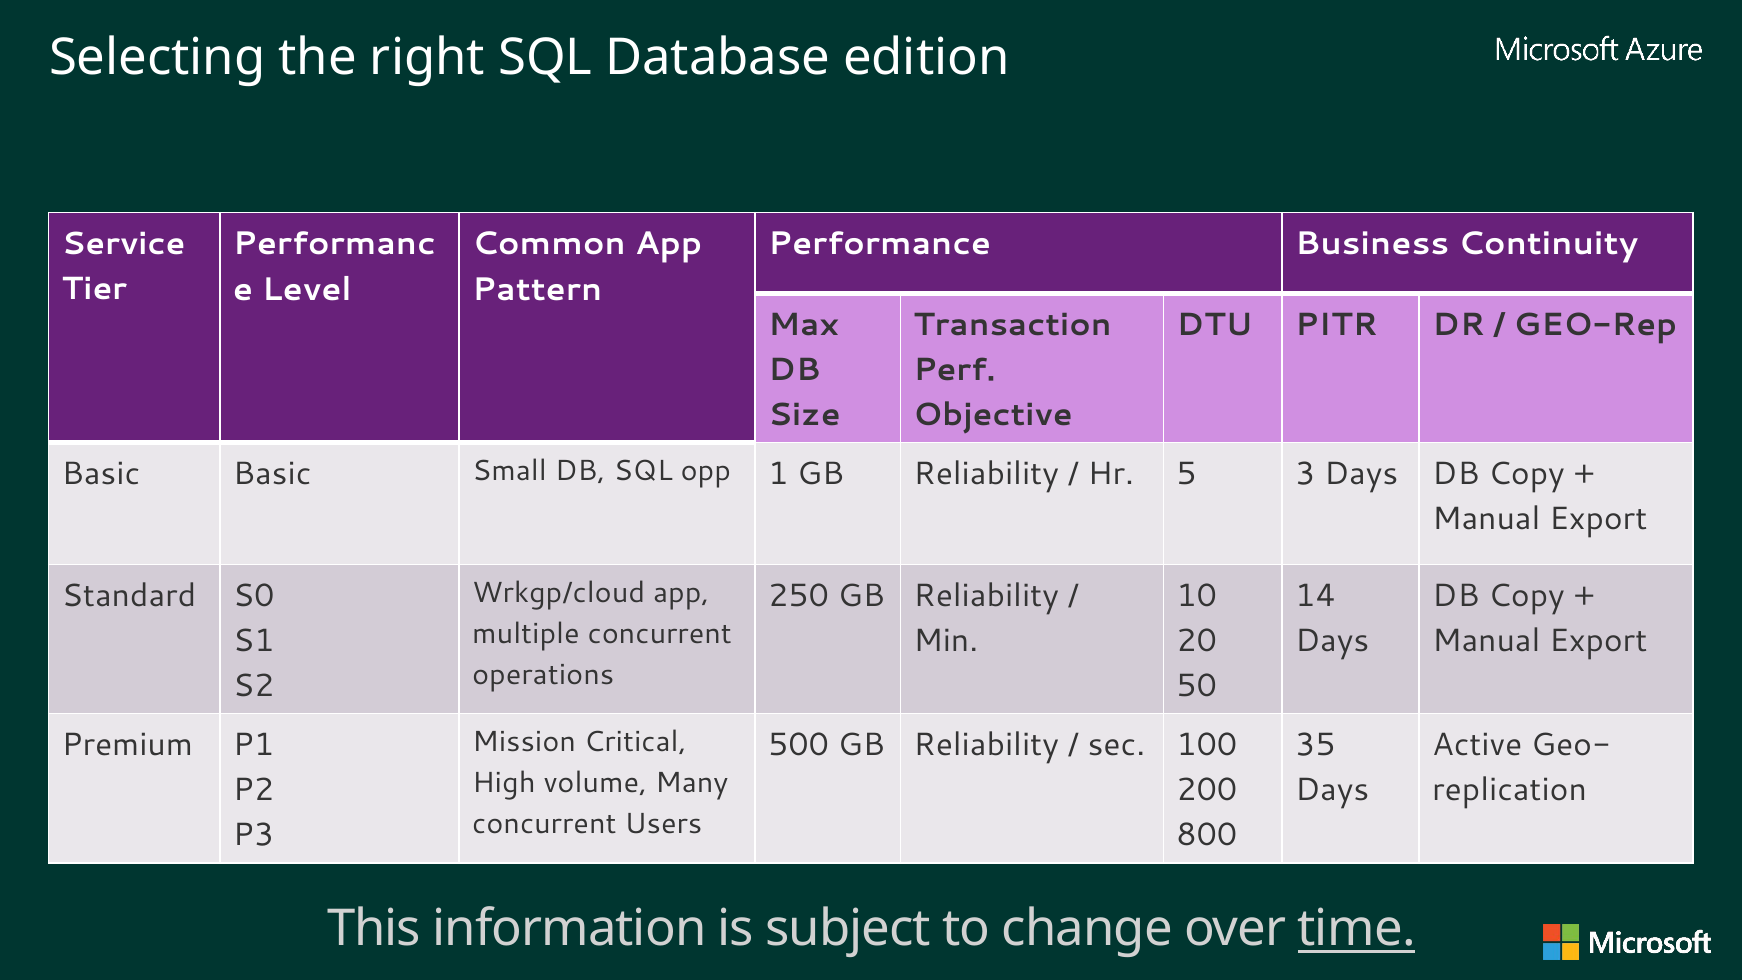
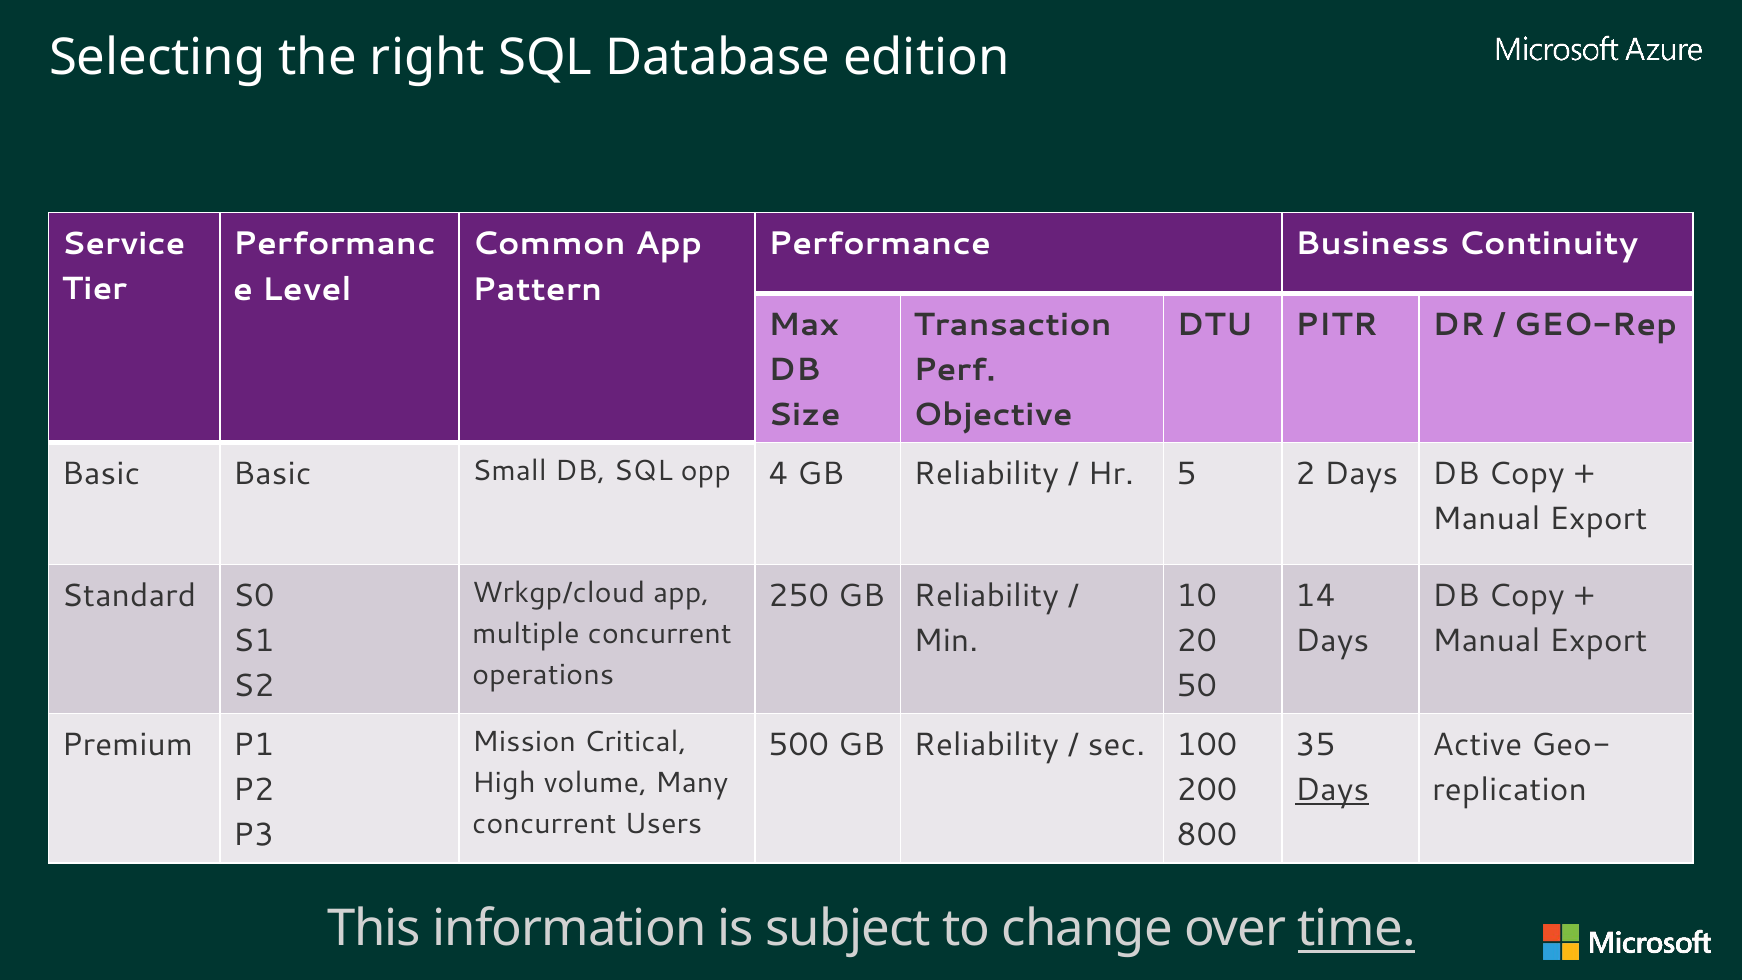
1: 1 -> 4
3: 3 -> 2
Days at (1332, 790) underline: none -> present
